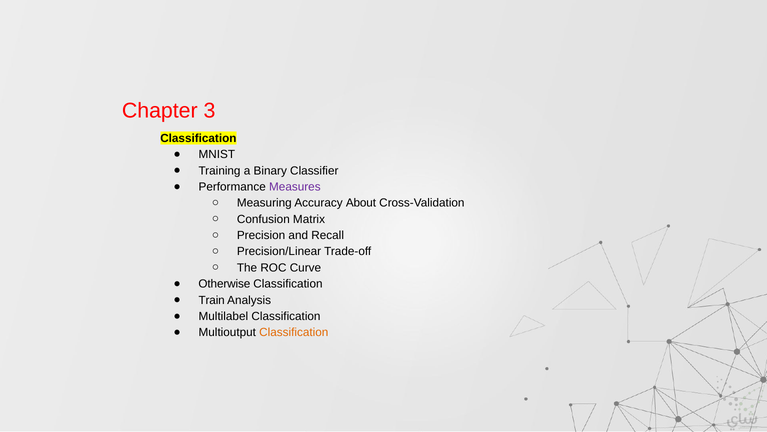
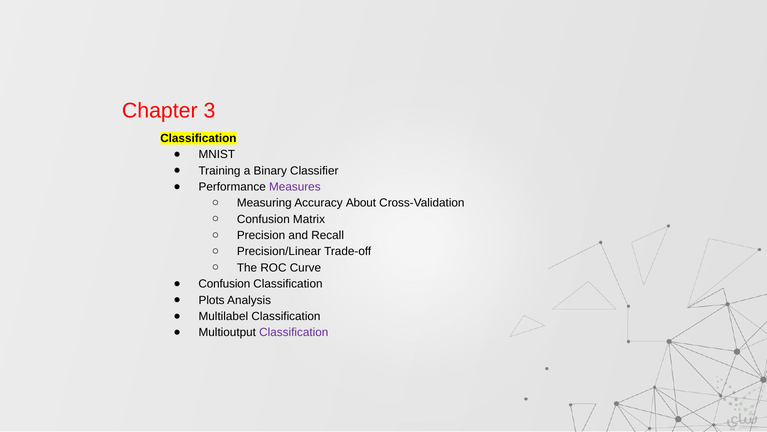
Otherwise at (224, 284): Otherwise -> Confusion
Train: Train -> Plots
Classification at (294, 332) colour: orange -> purple
